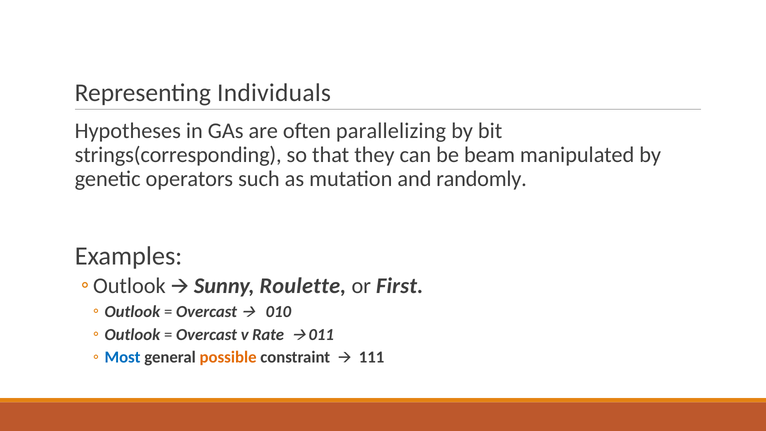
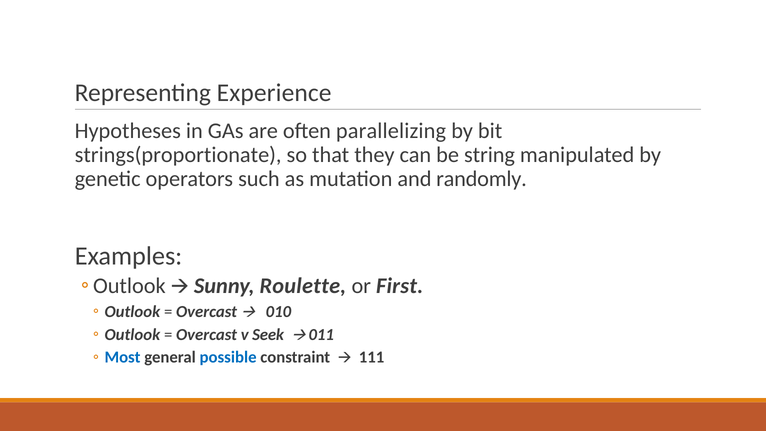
Individuals: Individuals -> Experience
strings(corresponding: strings(corresponding -> strings(proportionate
beam: beam -> string
Rate: Rate -> Seek
possible colour: orange -> blue
